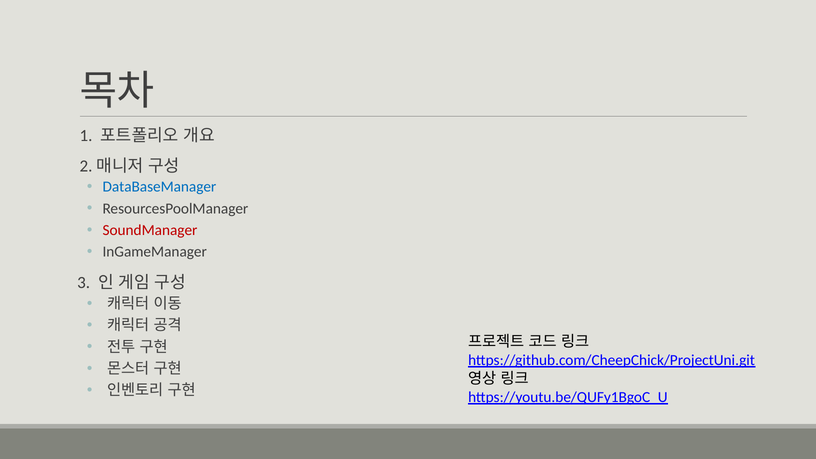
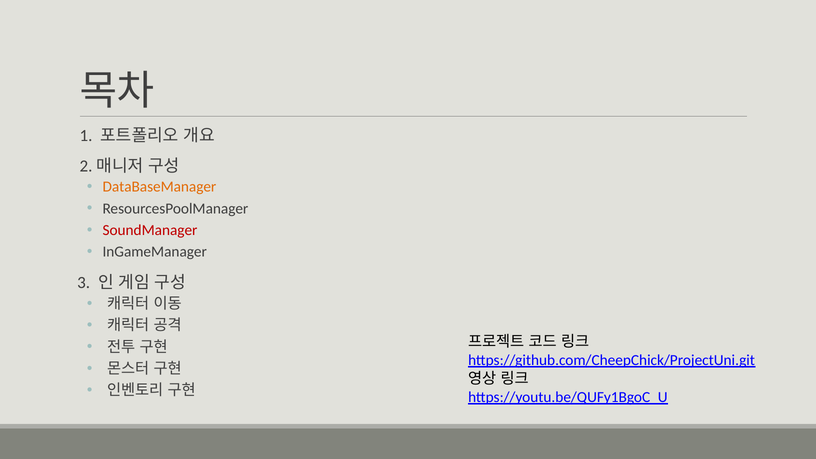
DataBaseManager colour: blue -> orange
